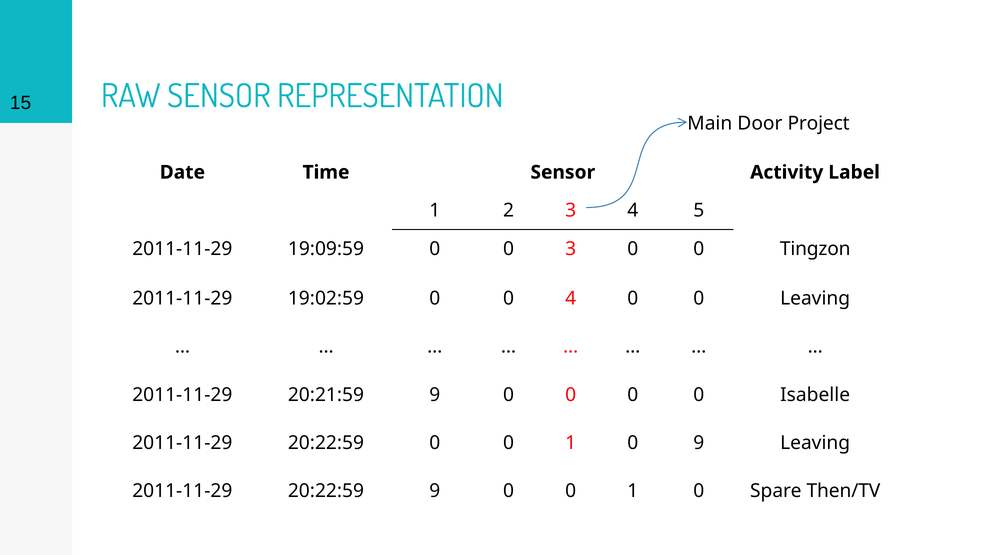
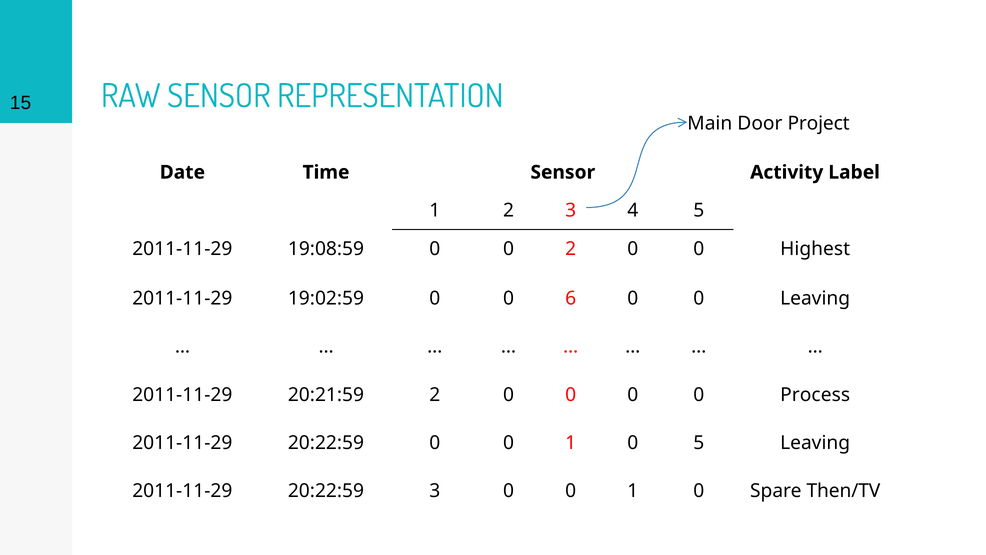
19:09:59: 19:09:59 -> 19:08:59
0 3: 3 -> 2
Tingzon: Tingzon -> Highest
0 4: 4 -> 6
20:21:59 9: 9 -> 2
Isabelle: Isabelle -> Process
0 9: 9 -> 5
20:22:59 9: 9 -> 3
